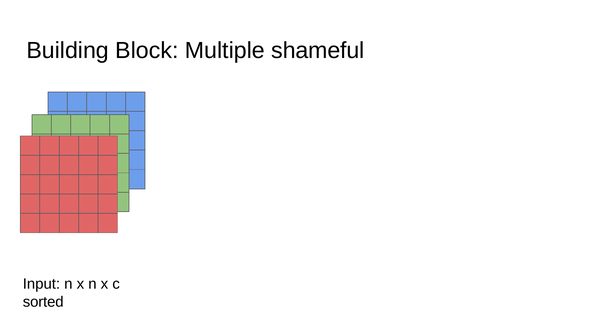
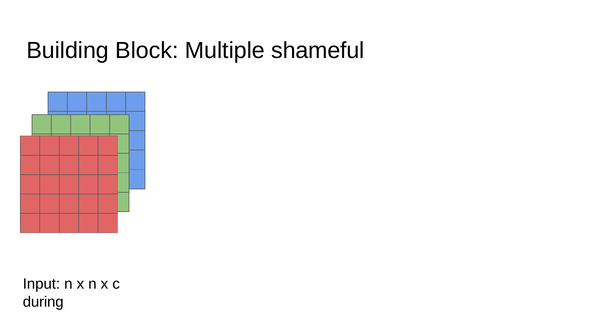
sorted: sorted -> during
